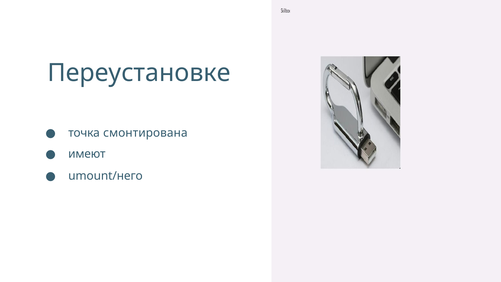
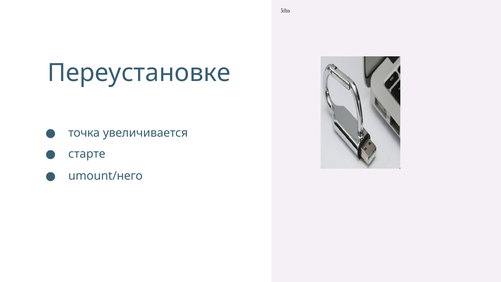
смонтирована: смонтирована -> увеличивается
имеют: имеют -> старте
